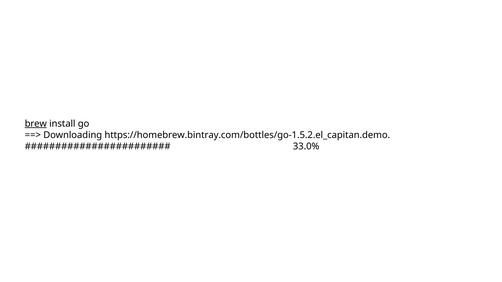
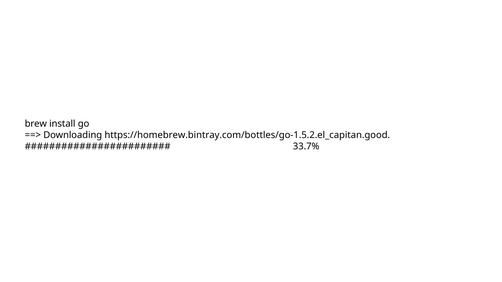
brew underline: present -> none
https://homebrew.bintray.com/bottles/go-1.5.2.el_capitan.demo: https://homebrew.bintray.com/bottles/go-1.5.2.el_capitan.demo -> https://homebrew.bintray.com/bottles/go-1.5.2.el_capitan.good
33.0%: 33.0% -> 33.7%
